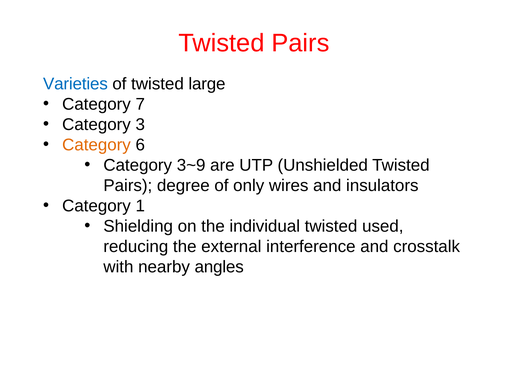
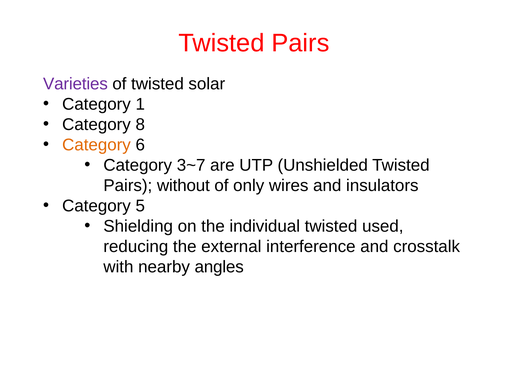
Varieties colour: blue -> purple
large: large -> solar
7: 7 -> 1
3: 3 -> 8
3~9: 3~9 -> 3~7
degree: degree -> without
1: 1 -> 5
